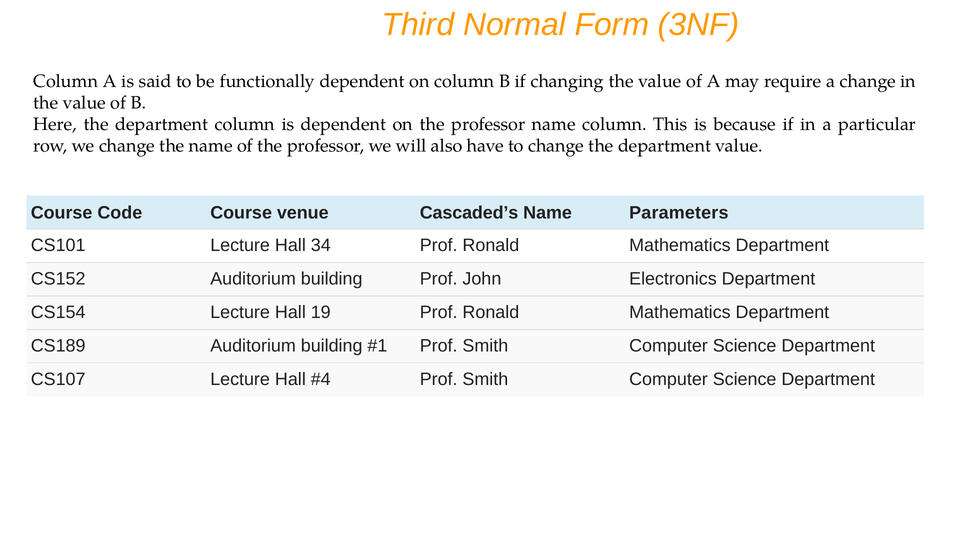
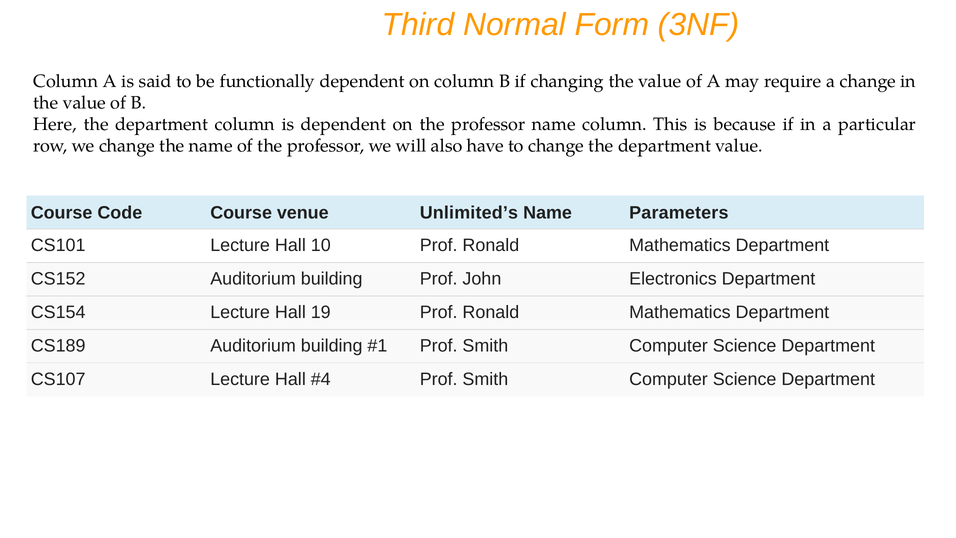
Cascaded’s: Cascaded’s -> Unlimited’s
34: 34 -> 10
